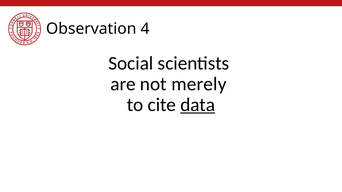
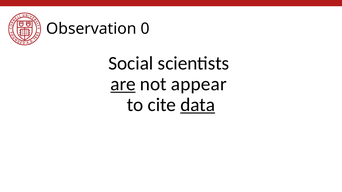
4: 4 -> 0
are underline: none -> present
merely: merely -> appear
